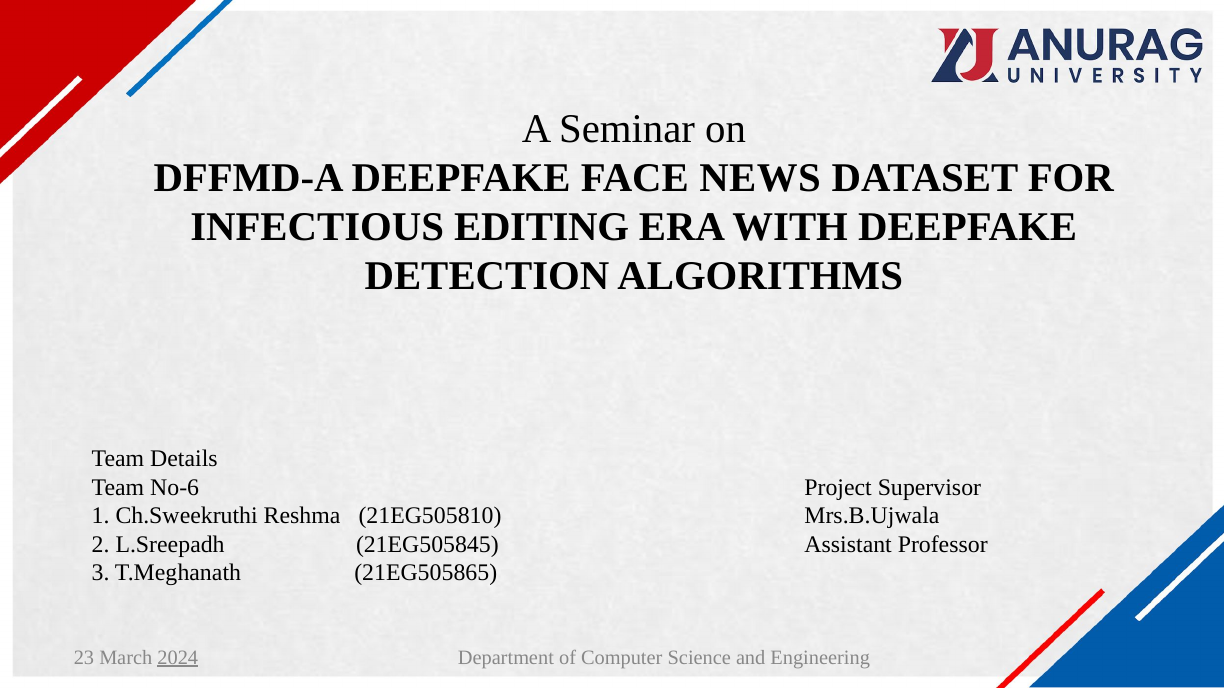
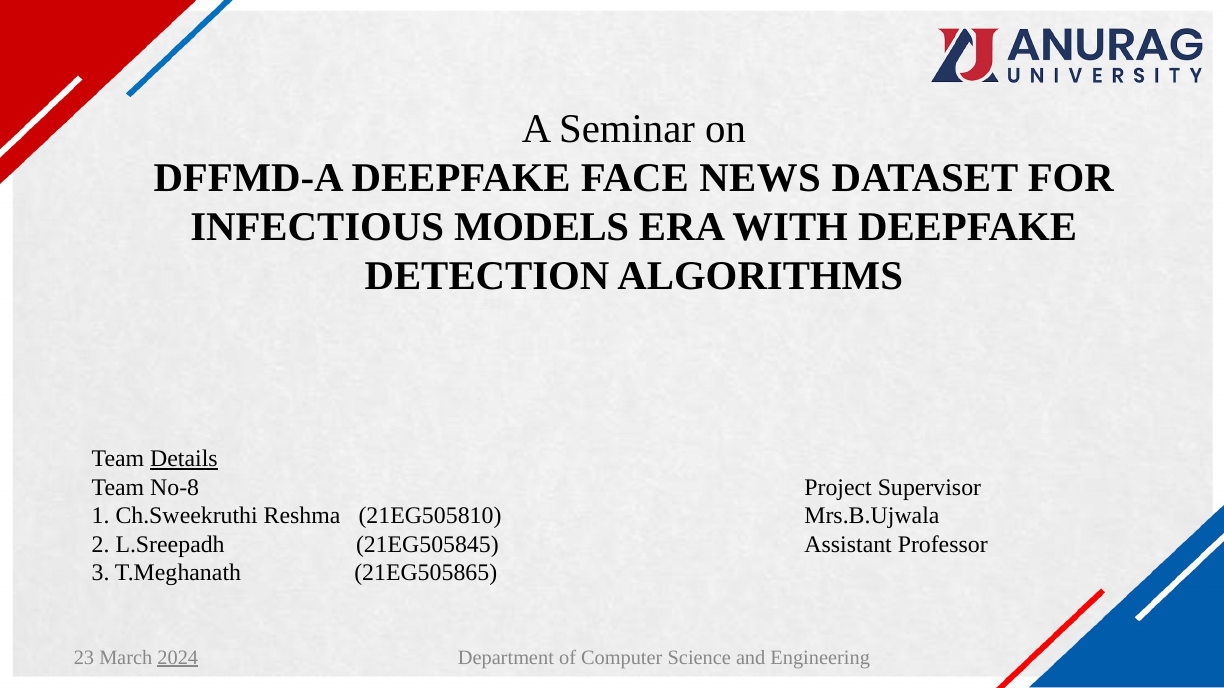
EDITING: EDITING -> MODELS
Details underline: none -> present
No-6: No-6 -> No-8
